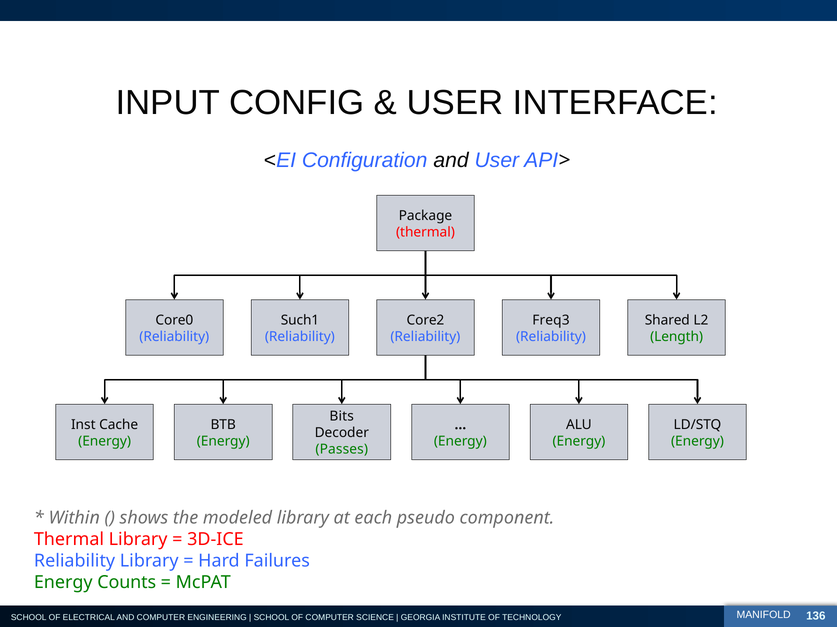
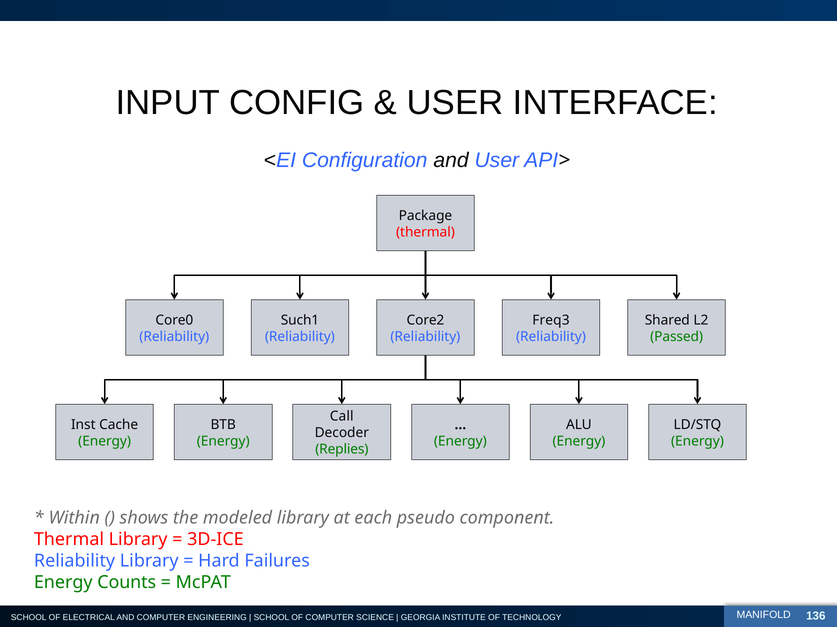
Length: Length -> Passed
Bits: Bits -> Call
Passes: Passes -> Replies
